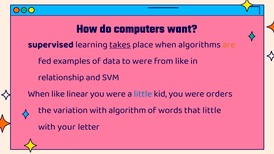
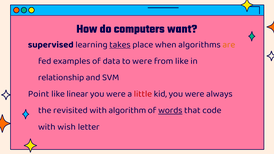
When at (39, 94): When -> Point
little at (143, 94) colour: blue -> red
orders: orders -> always
variation: variation -> revisited
words underline: none -> present
that little: little -> code
your: your -> wish
